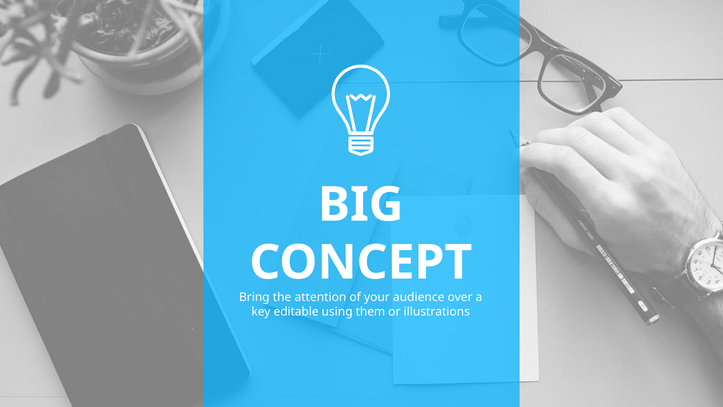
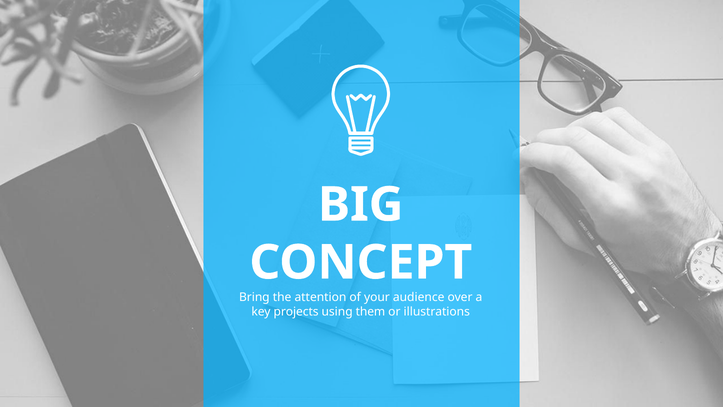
editable: editable -> projects
